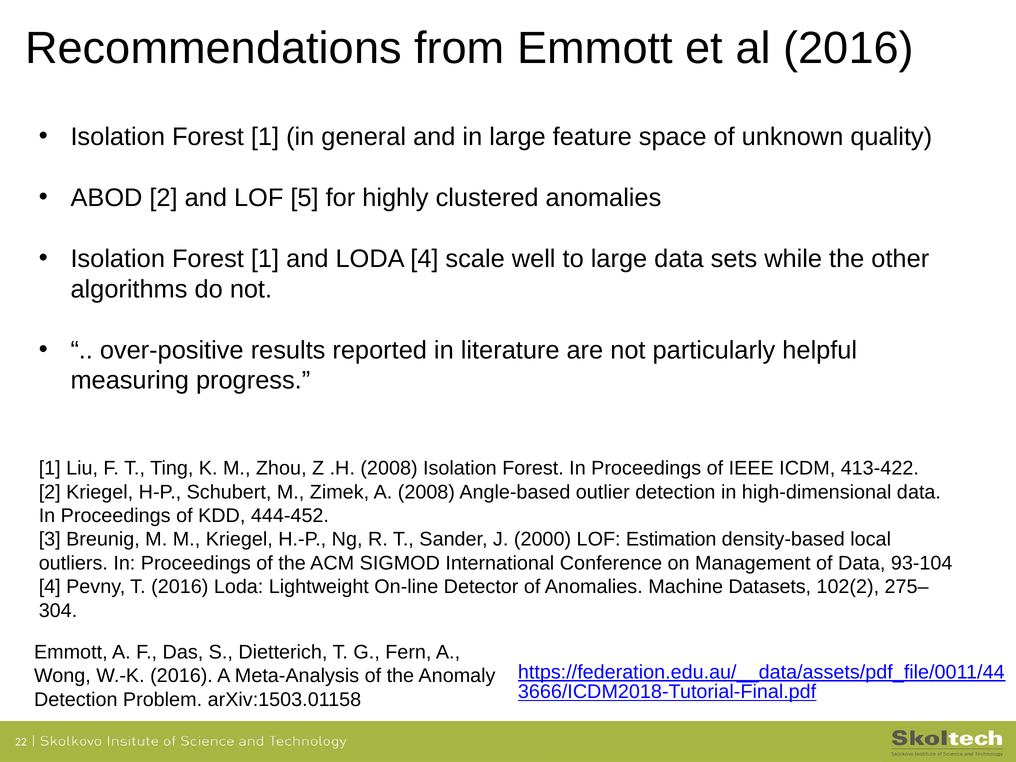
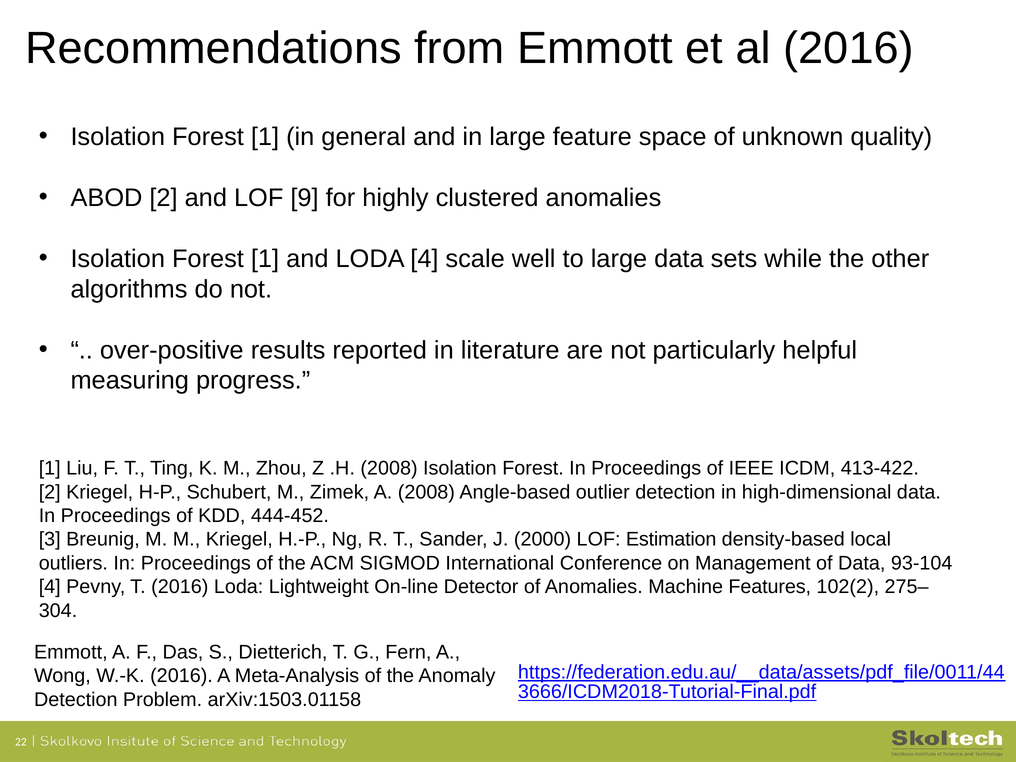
5: 5 -> 9
Datasets: Datasets -> Features
